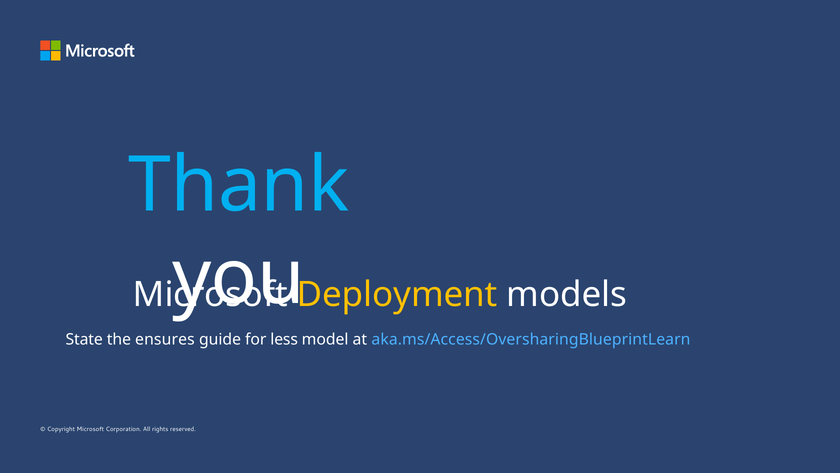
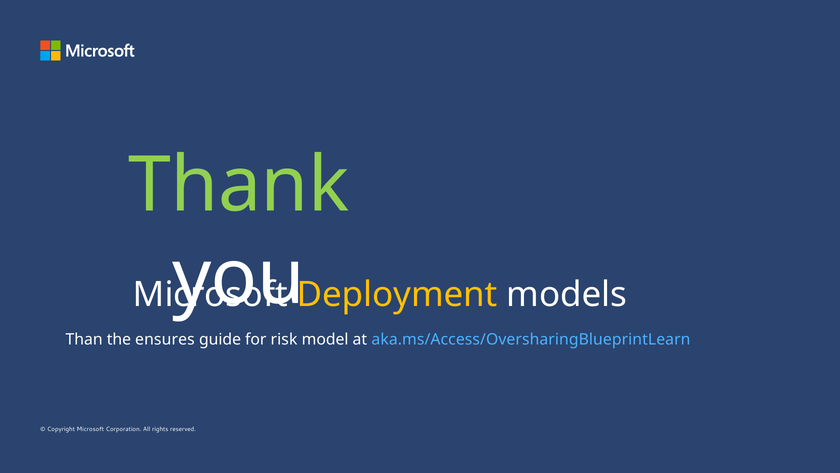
Thank colour: light blue -> light green
State: State -> Than
less: less -> risk
